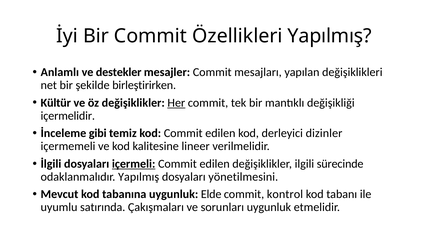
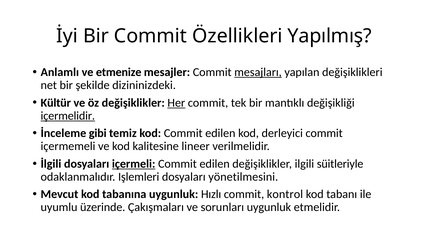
destekler: destekler -> etmenize
mesajları underline: none -> present
birleştirirken: birleştirirken -> dizininizdeki
içermelidir underline: none -> present
derleyici dizinler: dizinler -> commit
sürecinde: sürecinde -> süitleriyle
odaklanmalıdır Yapılmış: Yapılmış -> Işlemleri
Elde: Elde -> Hızlı
satırında: satırında -> üzerinde
